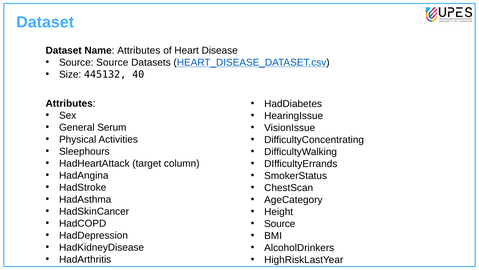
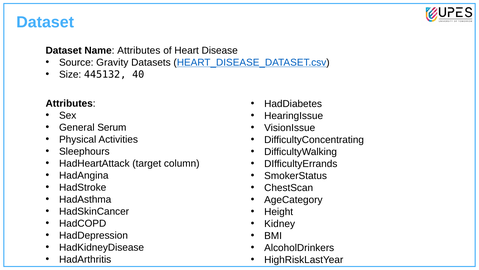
Source Source: Source -> Gravity
Source at (280, 223): Source -> Kidney
